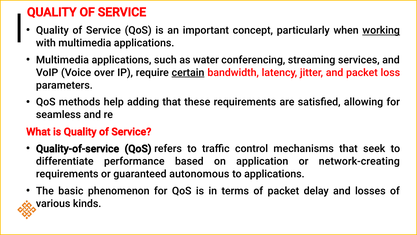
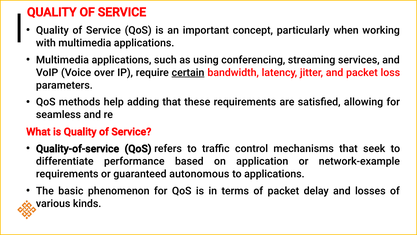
working underline: present -> none
water: water -> using
network-creating: network-creating -> network-example
